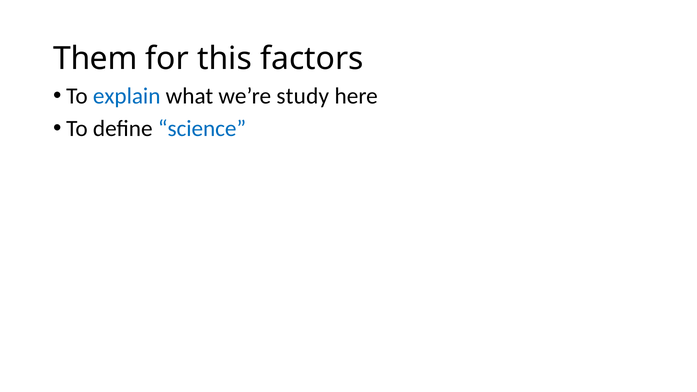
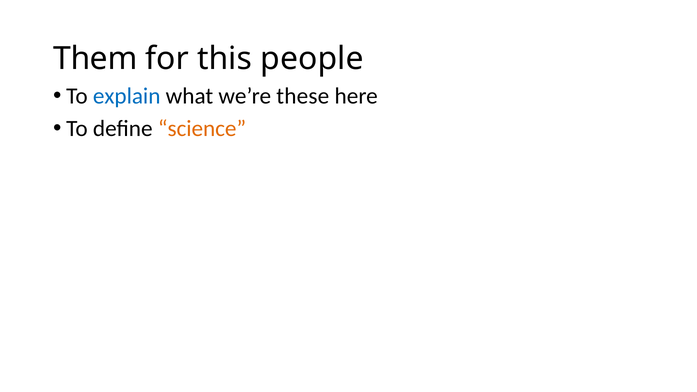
factors: factors -> people
study: study -> these
science colour: blue -> orange
